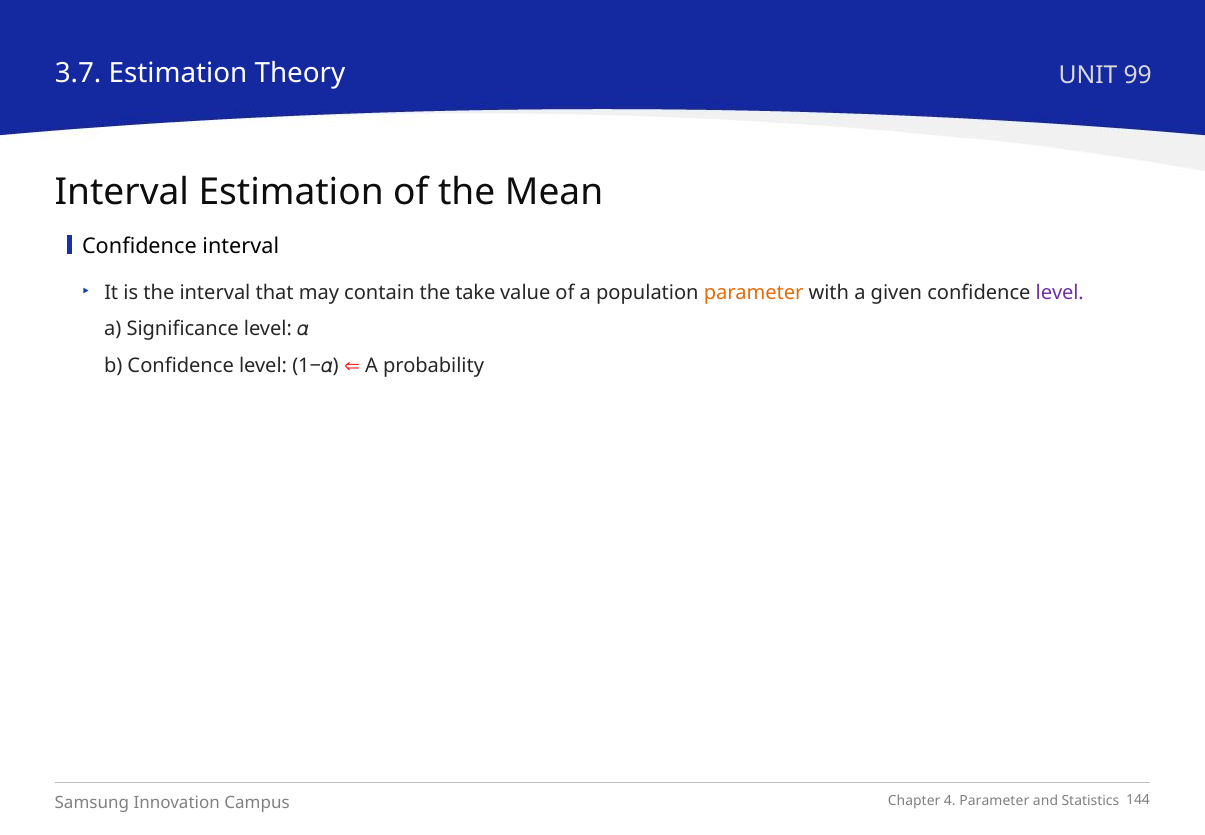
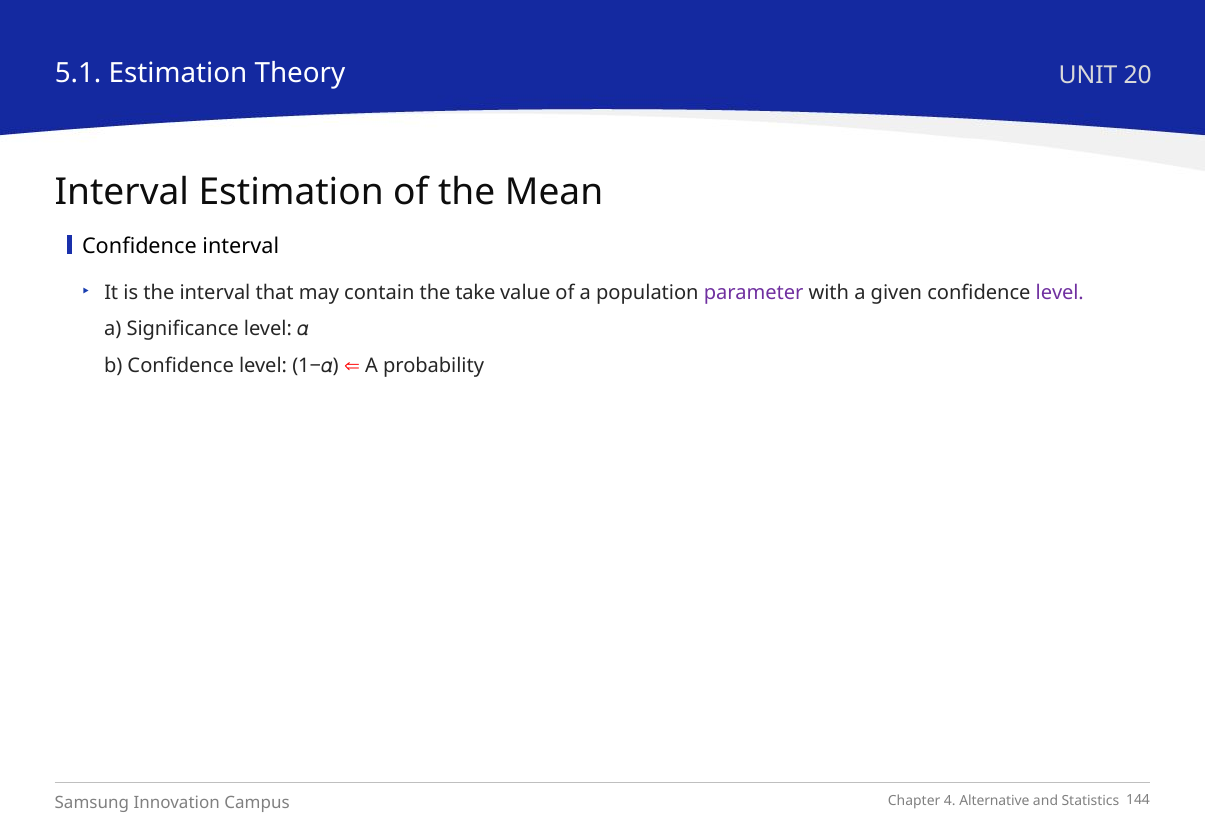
3.7: 3.7 -> 5.1
99: 99 -> 20
parameter at (754, 292) colour: orange -> purple
Parameter at (994, 800): Parameter -> Alternative
